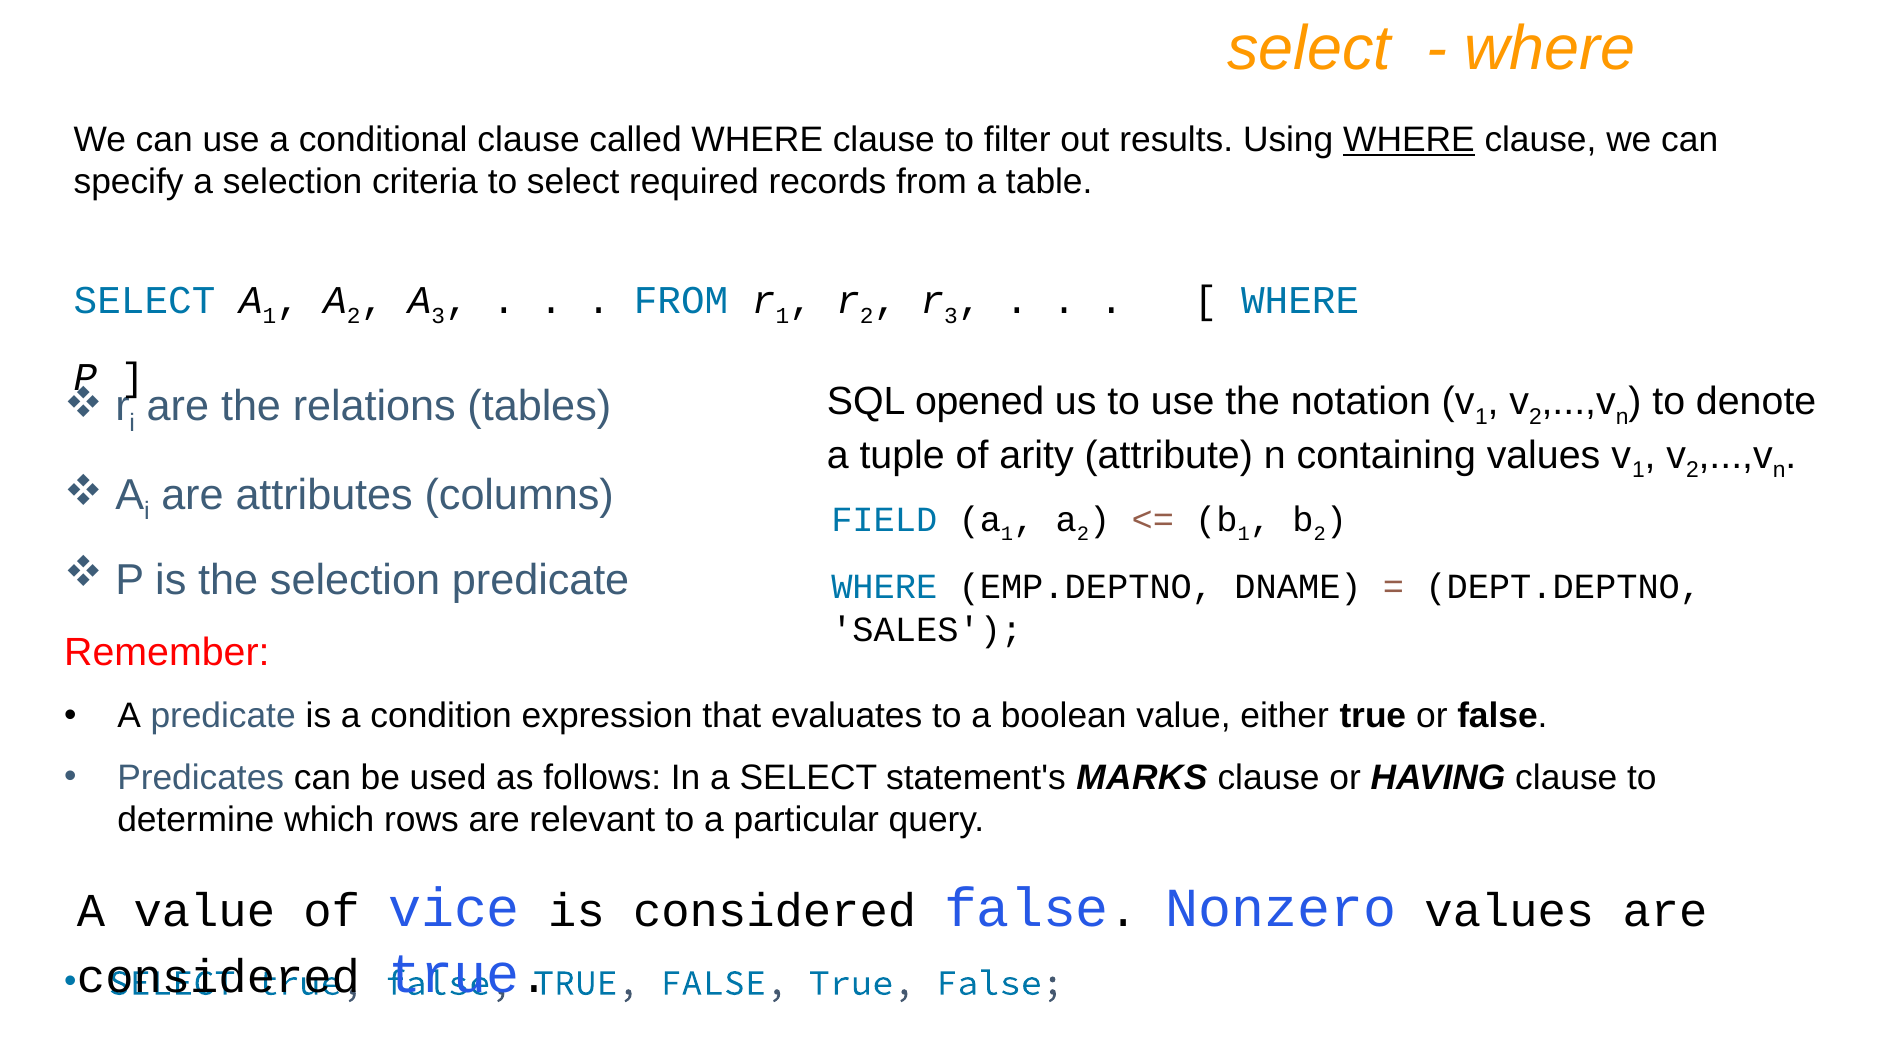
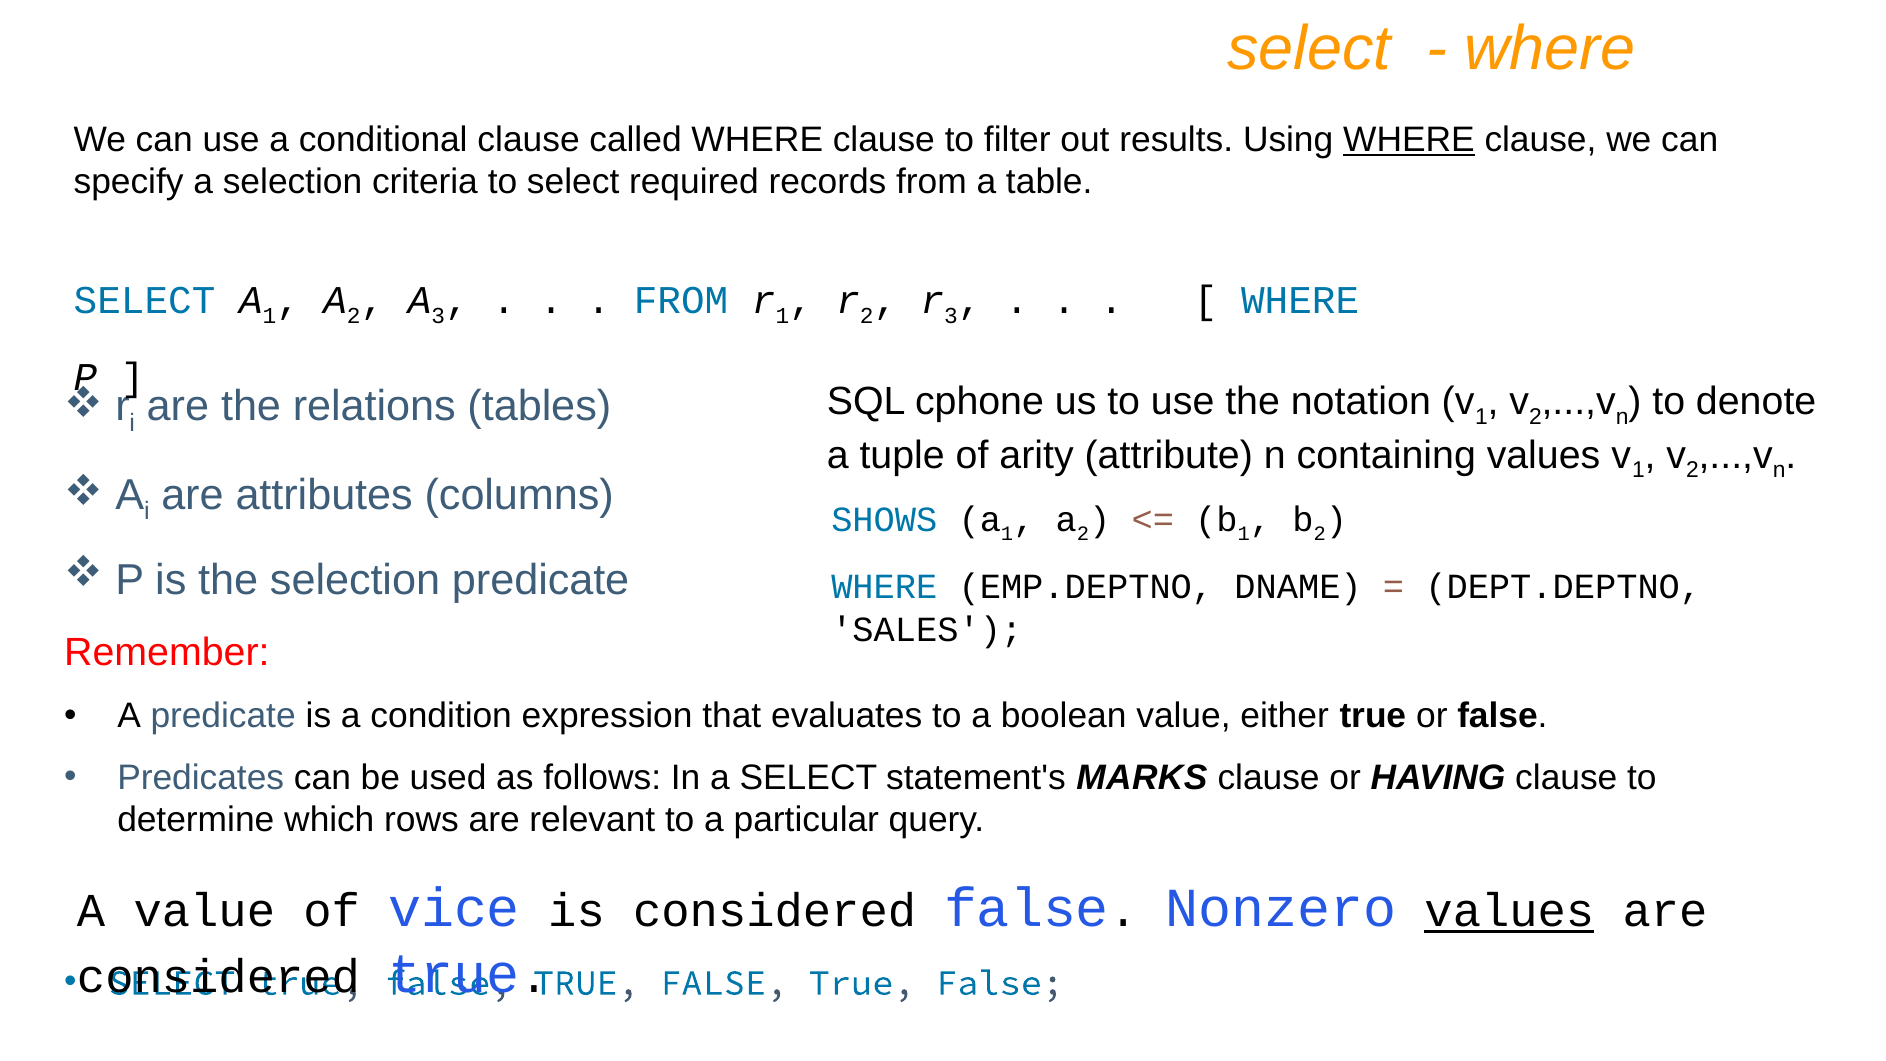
opened: opened -> cphone
FIELD: FIELD -> SHOWS
values at (1509, 911) underline: none -> present
